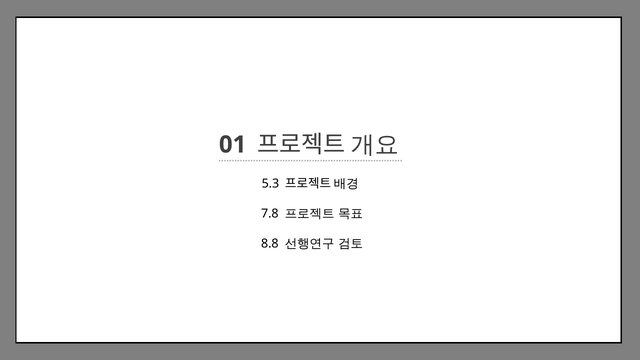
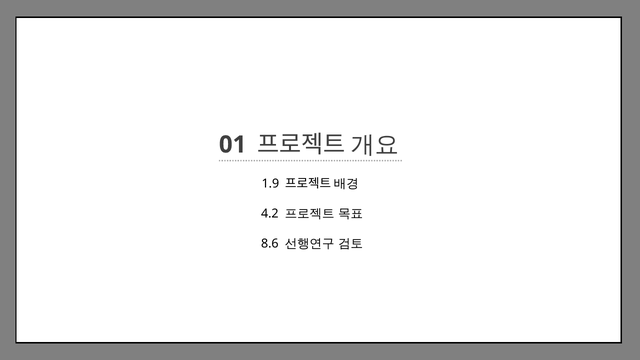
5.3: 5.3 -> 1.9
7.8: 7.8 -> 4.2
8.8: 8.8 -> 8.6
